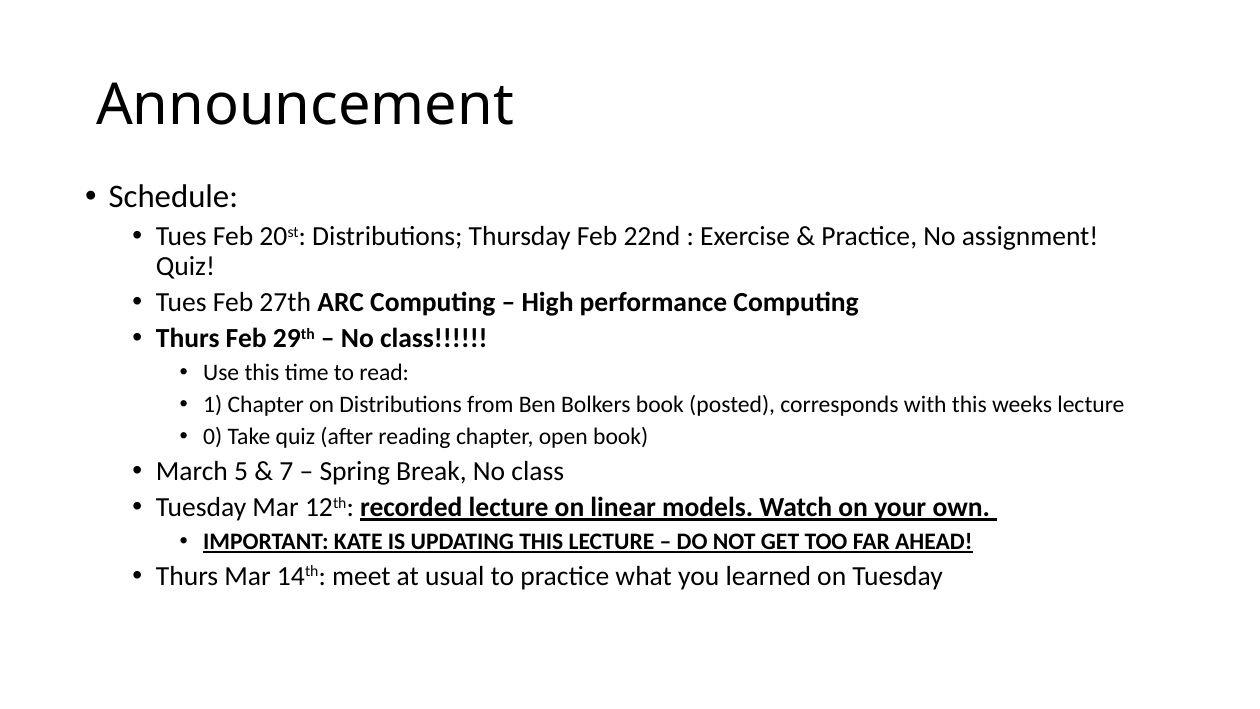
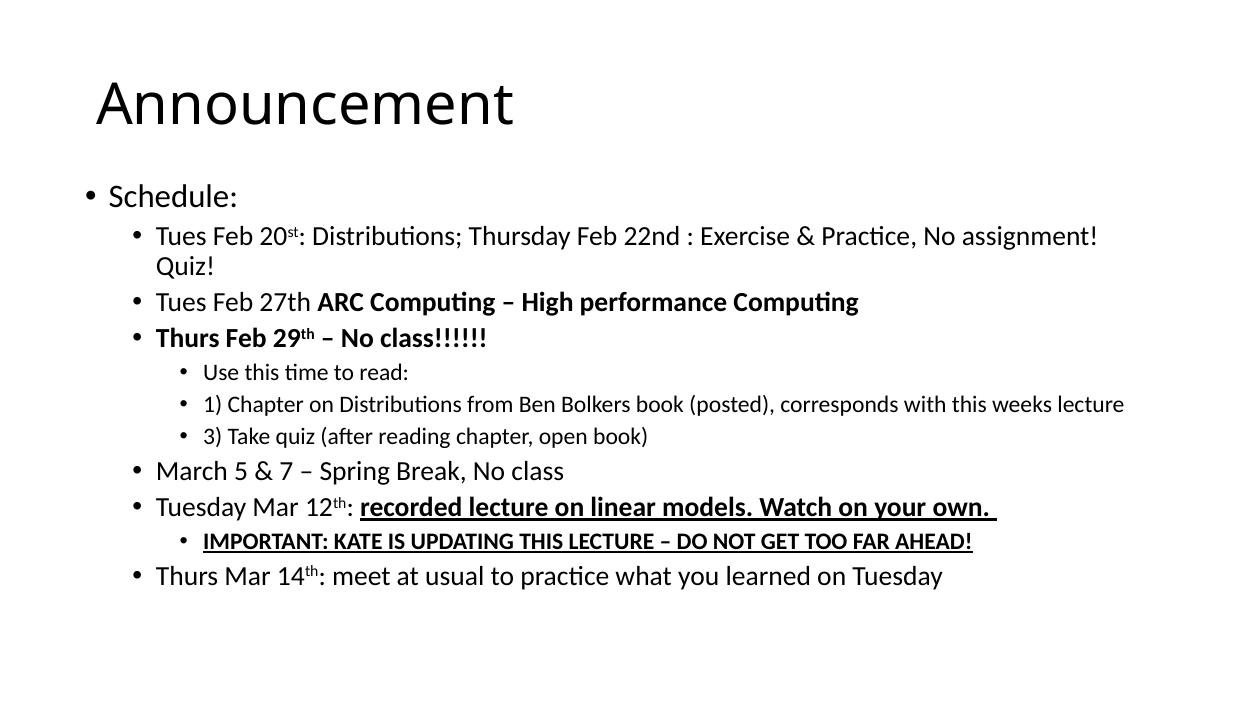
0: 0 -> 3
